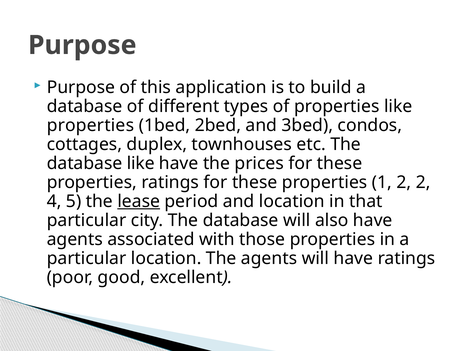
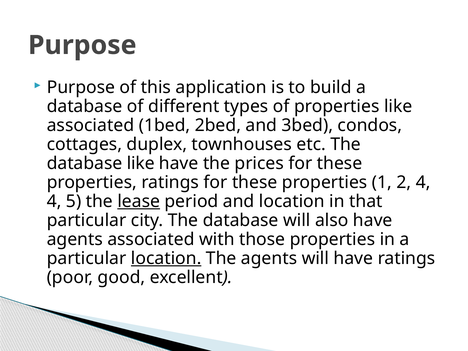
properties at (90, 125): properties -> associated
2 2: 2 -> 4
location at (166, 258) underline: none -> present
